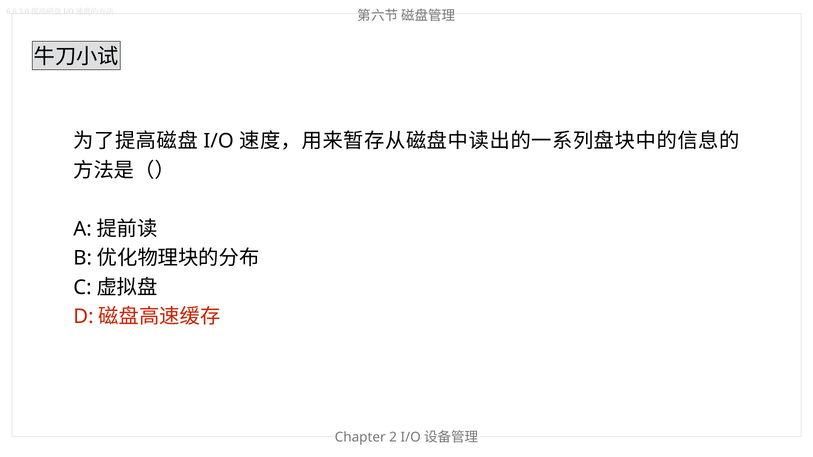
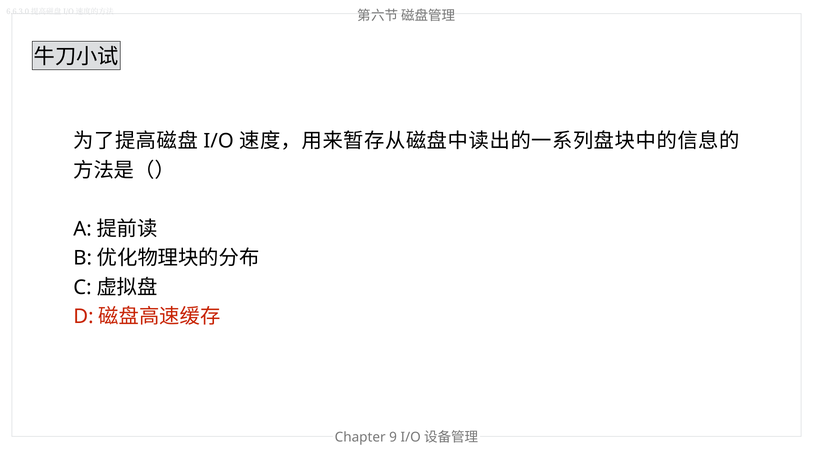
2: 2 -> 9
